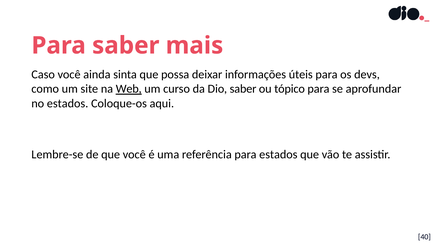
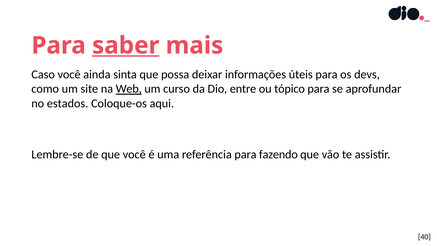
saber at (126, 45) underline: none -> present
Dio saber: saber -> entre
para estados: estados -> fazendo
